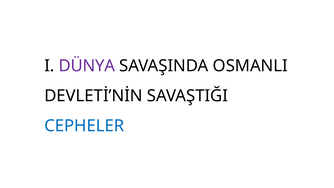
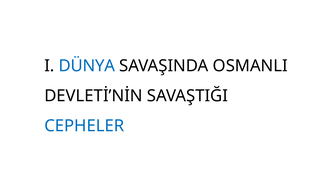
DÜNYA colour: purple -> blue
